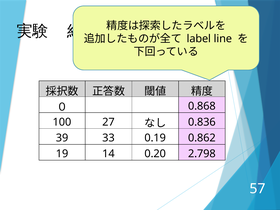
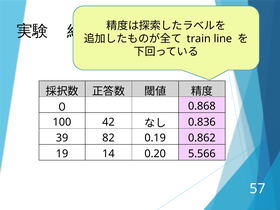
label: label -> train
27: 27 -> 42
33: 33 -> 82
2.798: 2.798 -> 5.566
